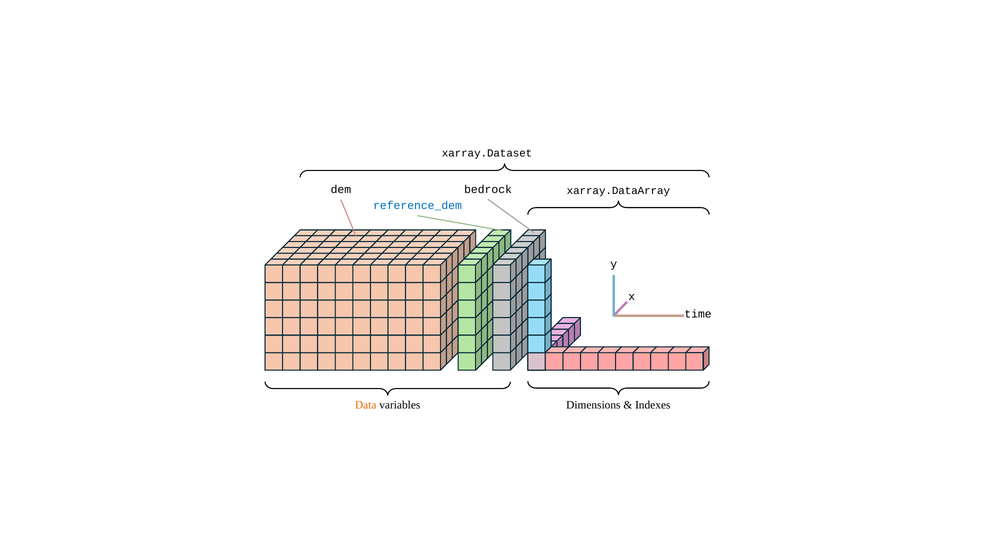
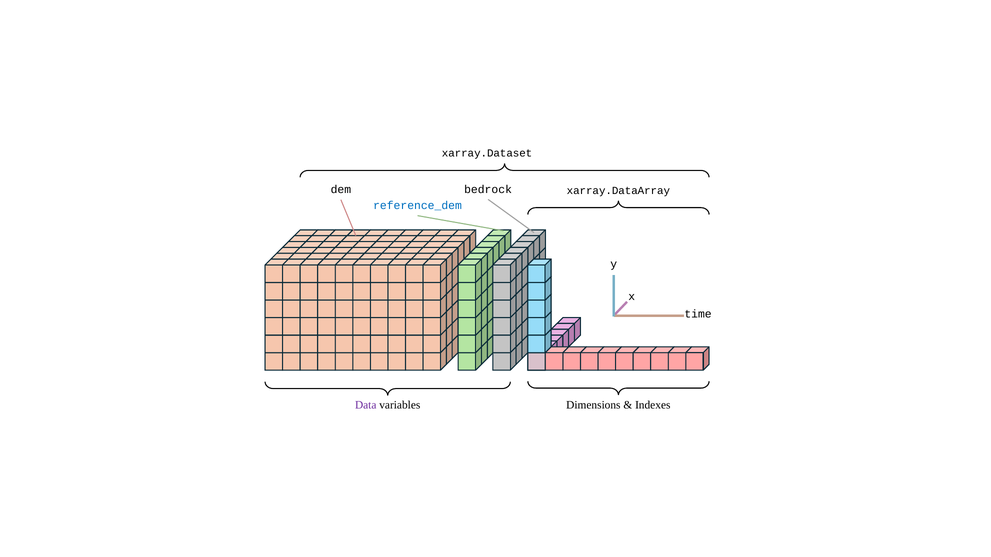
Data colour: orange -> purple
